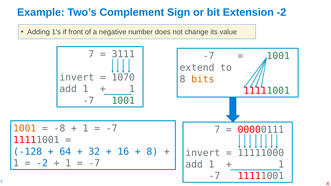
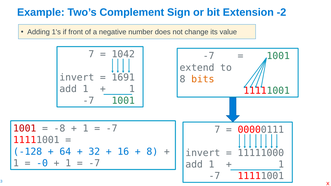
3111: 3111 -> 1042
1070: 1070 -> 1691
1001 at (25, 129) colour: orange -> red
-2 at (42, 163): -2 -> -0
